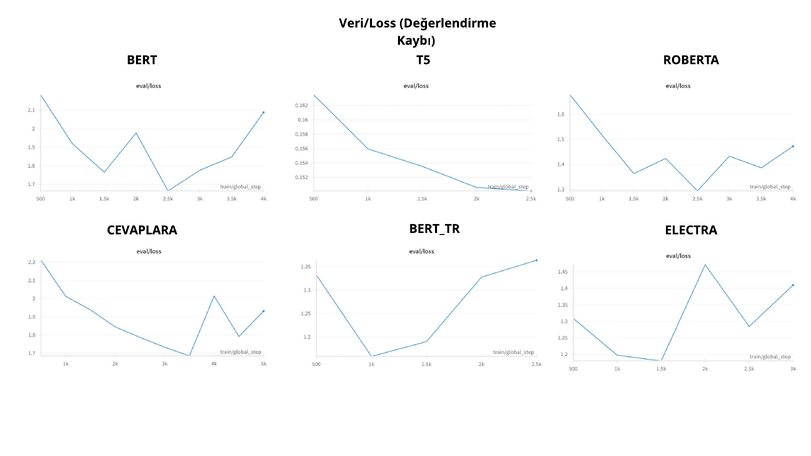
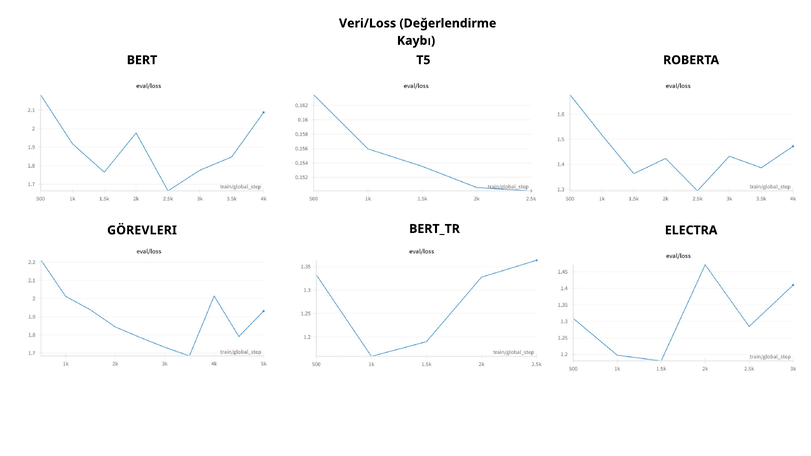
CEVAPLARA: CEVAPLARA -> GÖREVLERI
